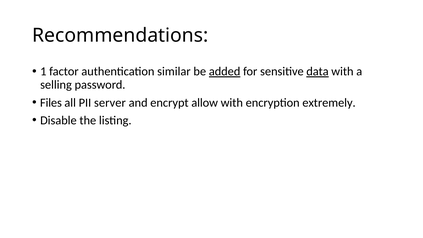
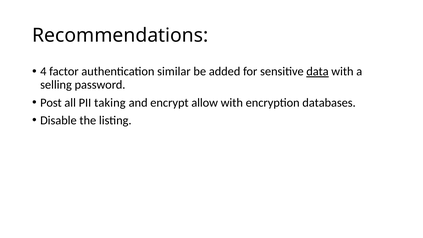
1: 1 -> 4
added underline: present -> none
Files: Files -> Post
server: server -> taking
extremely: extremely -> databases
